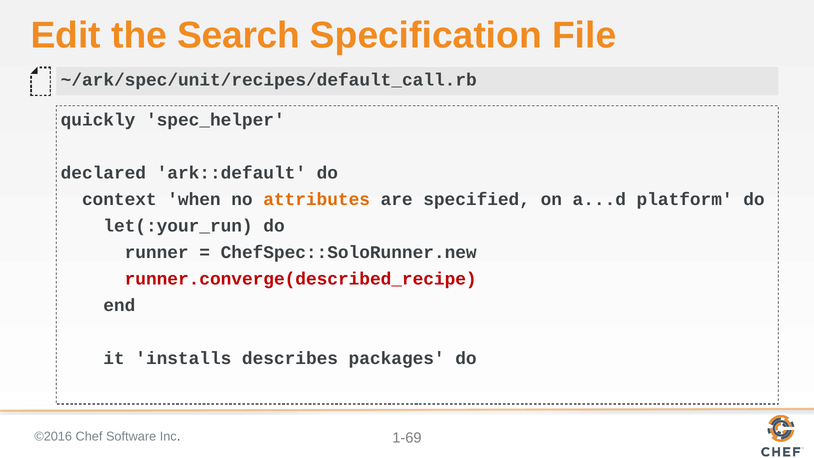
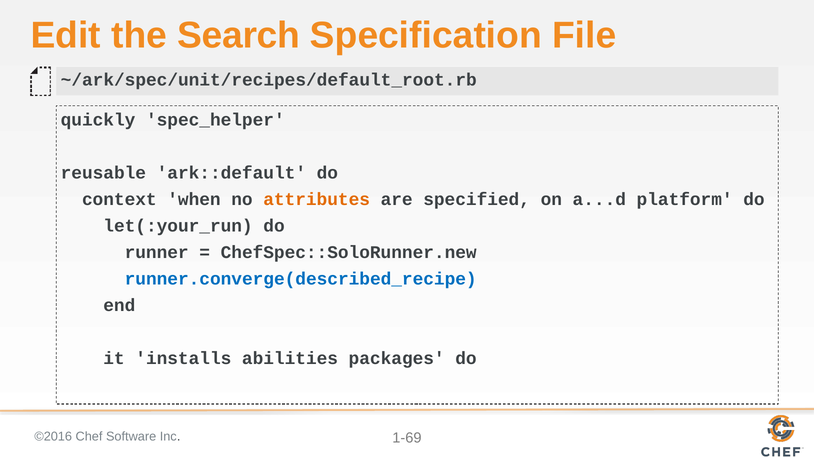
~/ark/spec/unit/recipes/default_call.rb: ~/ark/spec/unit/recipes/default_call.rb -> ~/ark/spec/unit/recipes/default_root.rb
declared: declared -> reusable
runner.converge(described_recipe colour: red -> blue
describes: describes -> abilities
